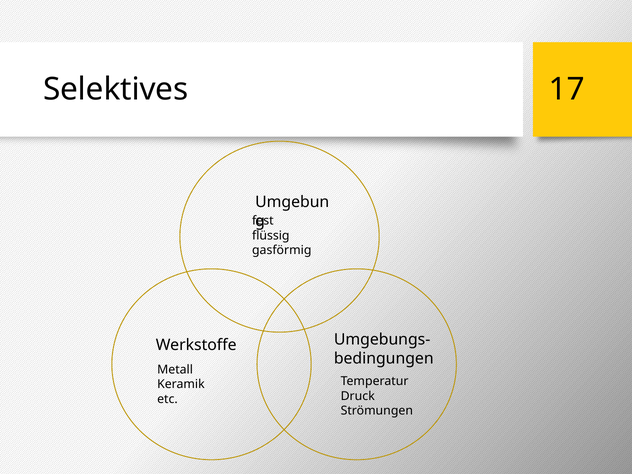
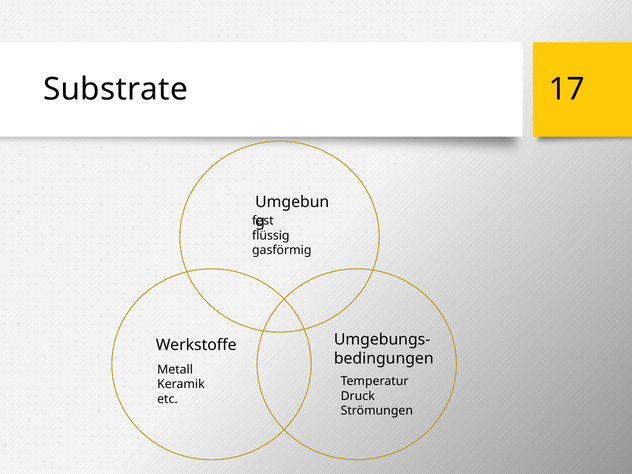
Selektives: Selektives -> Substrate
